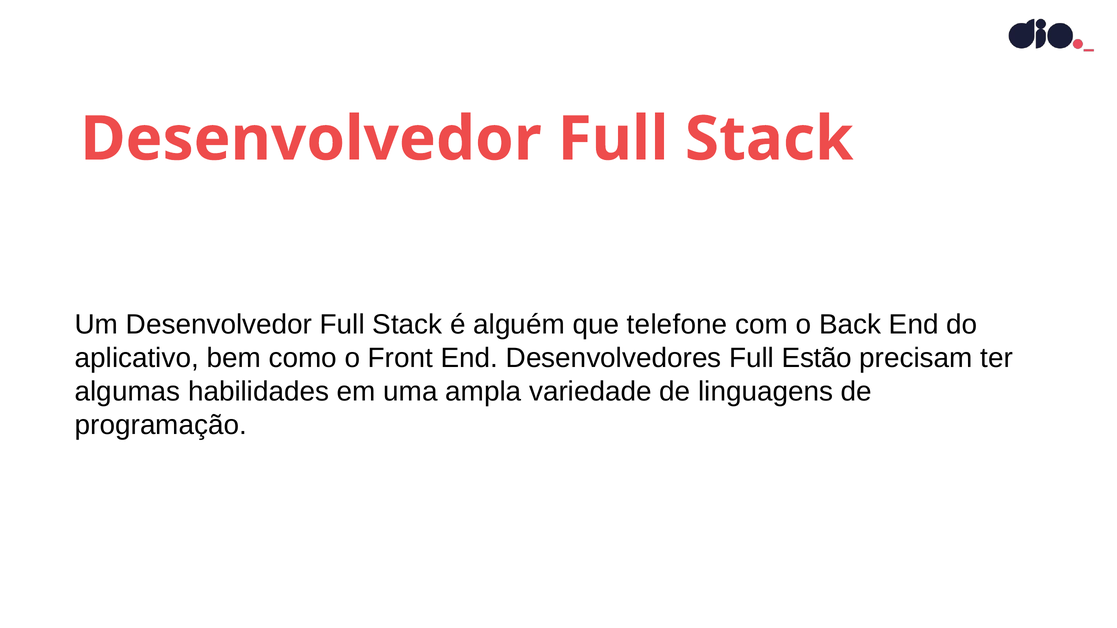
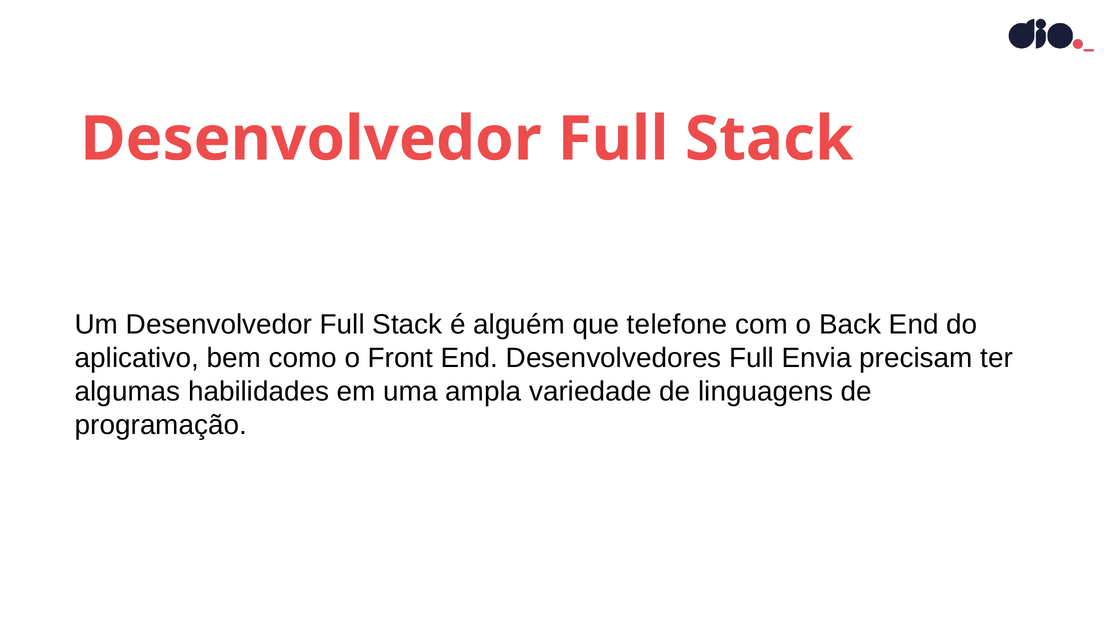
Estão: Estão -> Envia
